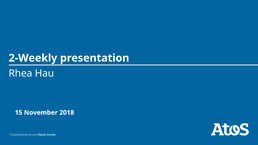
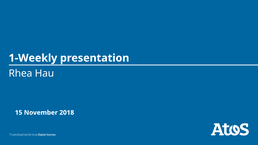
2-Weekly: 2-Weekly -> 1-Weekly
